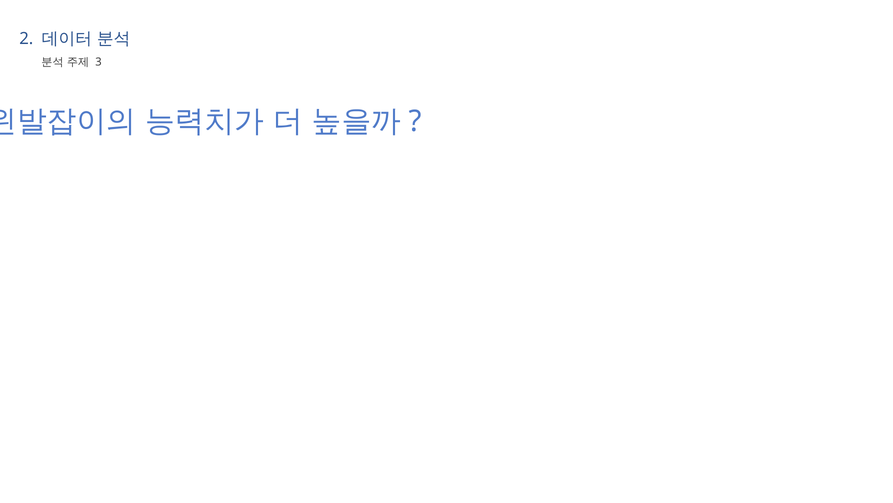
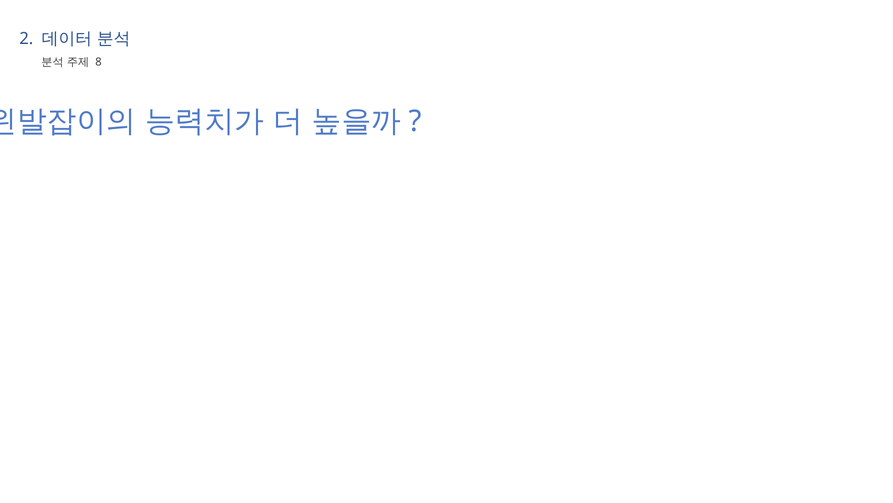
3: 3 -> 8
